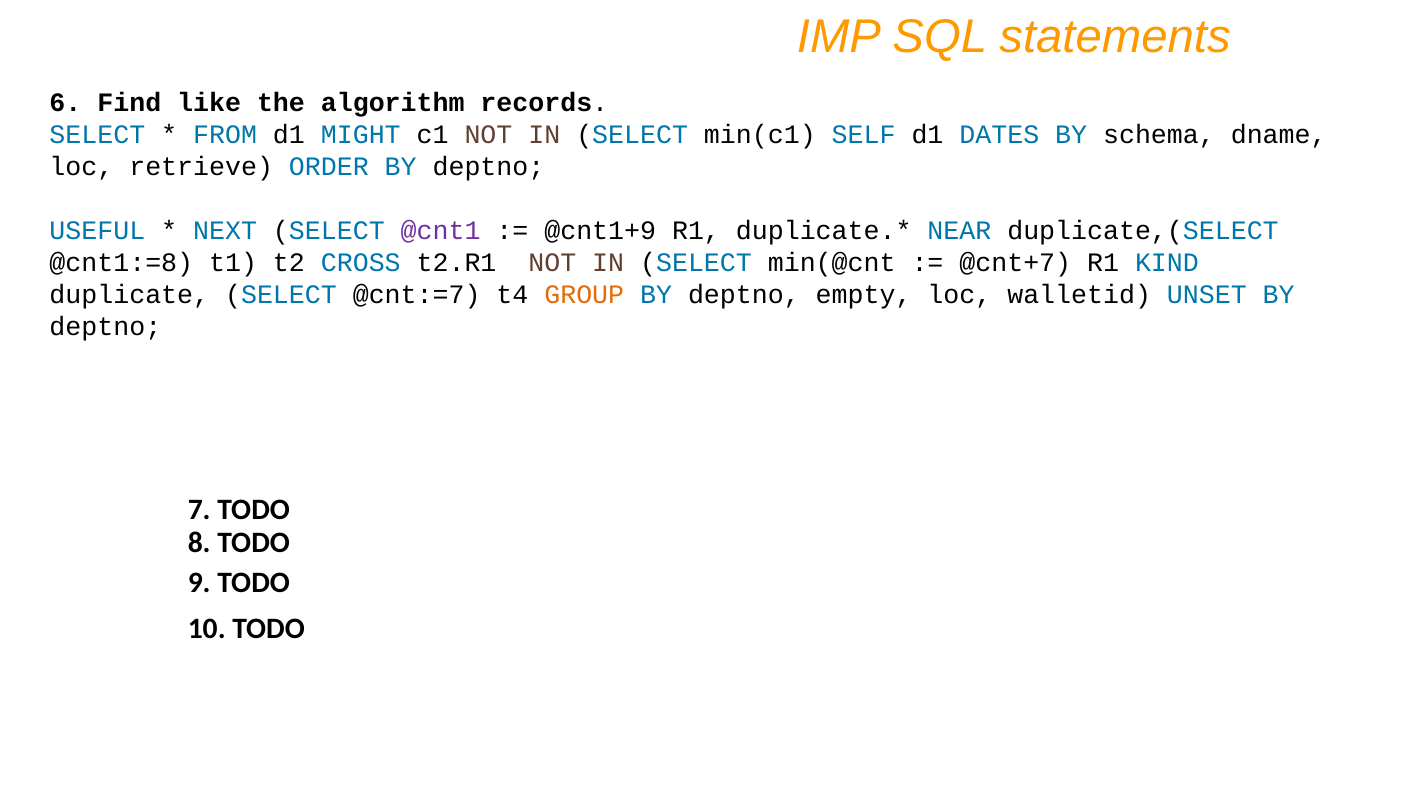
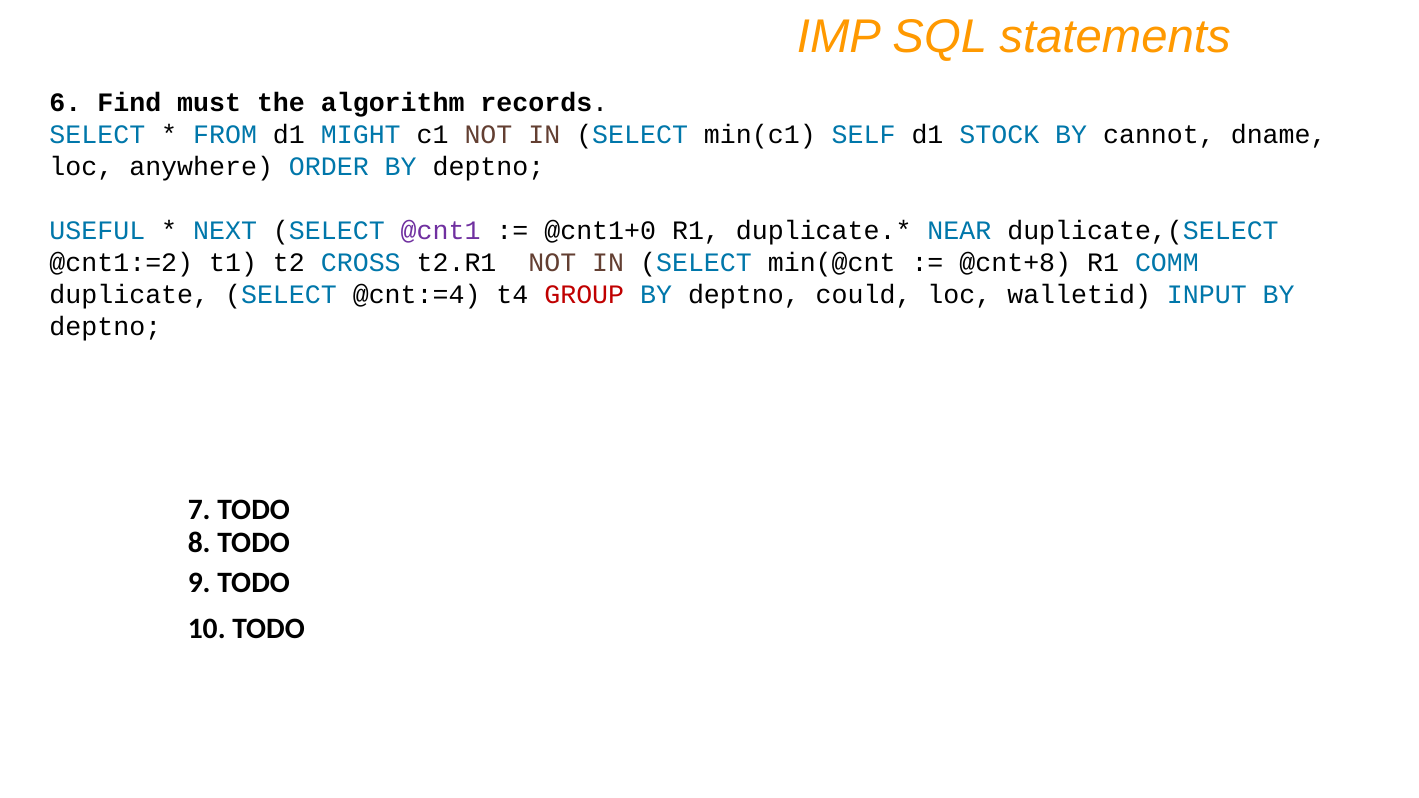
like: like -> must
DATES: DATES -> STOCK
schema: schema -> cannot
retrieve: retrieve -> anywhere
@cnt1+9: @cnt1+9 -> @cnt1+0
@cnt1:=8: @cnt1:=8 -> @cnt1:=2
@cnt+7: @cnt+7 -> @cnt+8
KIND: KIND -> COMM
@cnt:=7: @cnt:=7 -> @cnt:=4
GROUP colour: orange -> red
empty: empty -> could
UNSET: UNSET -> INPUT
